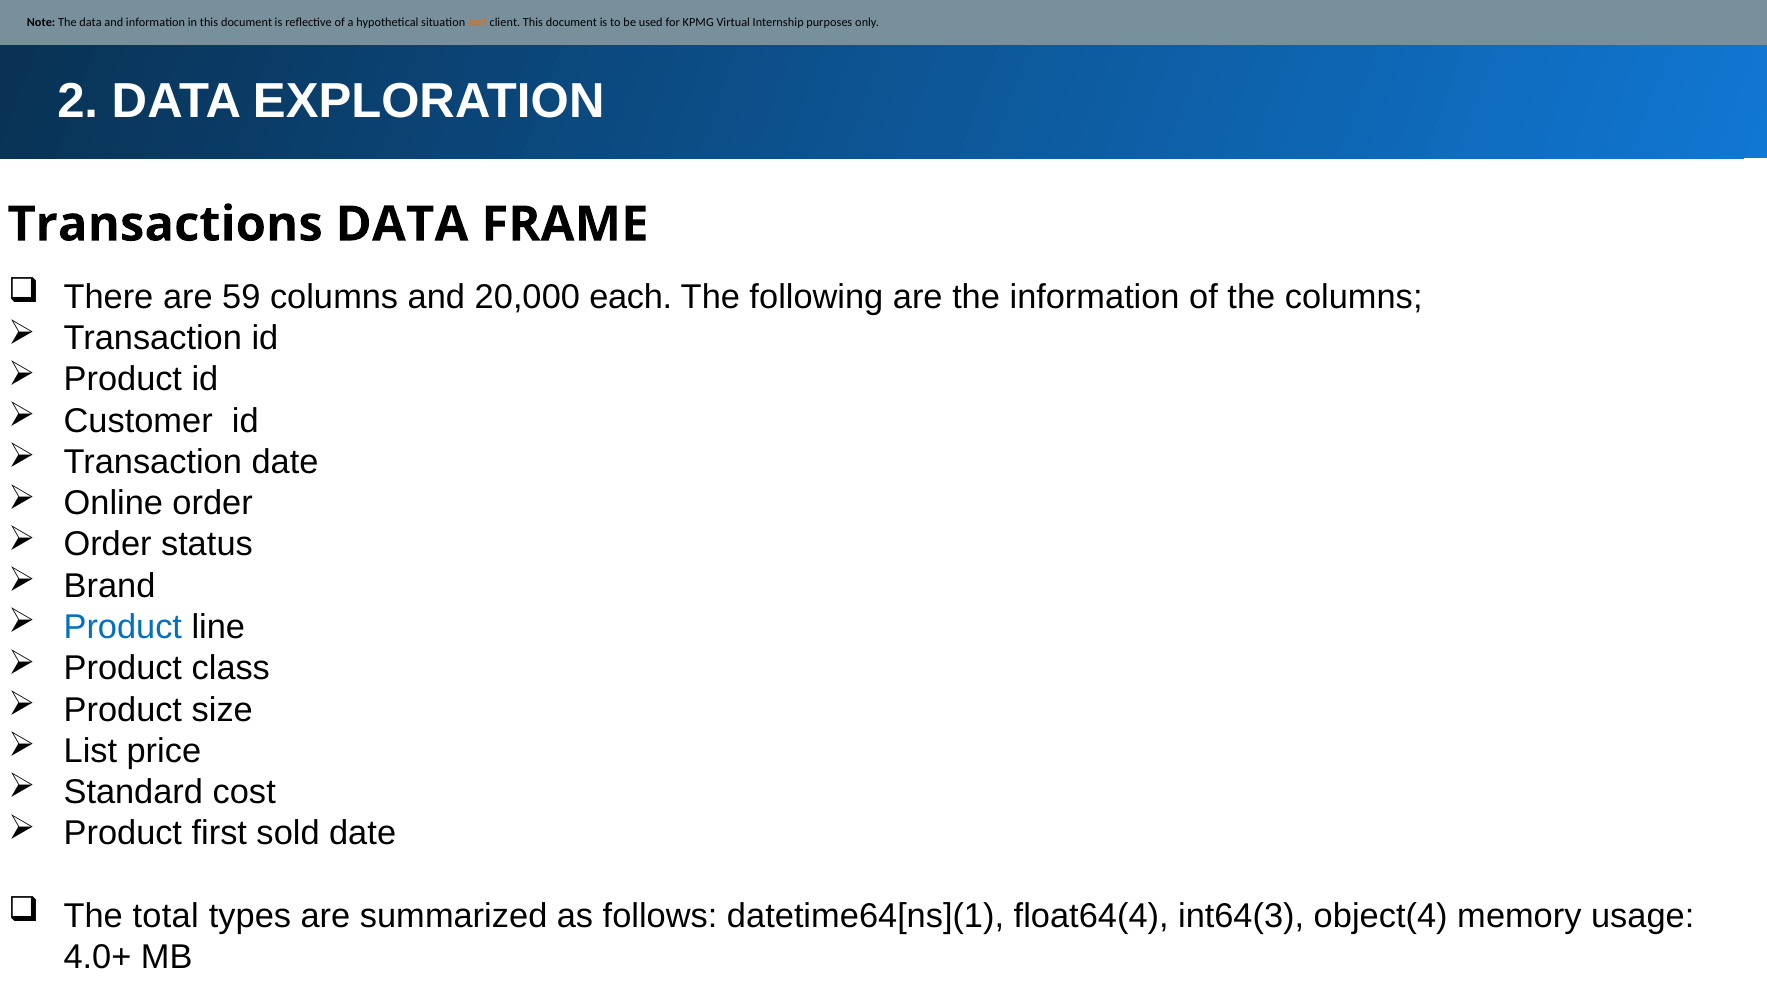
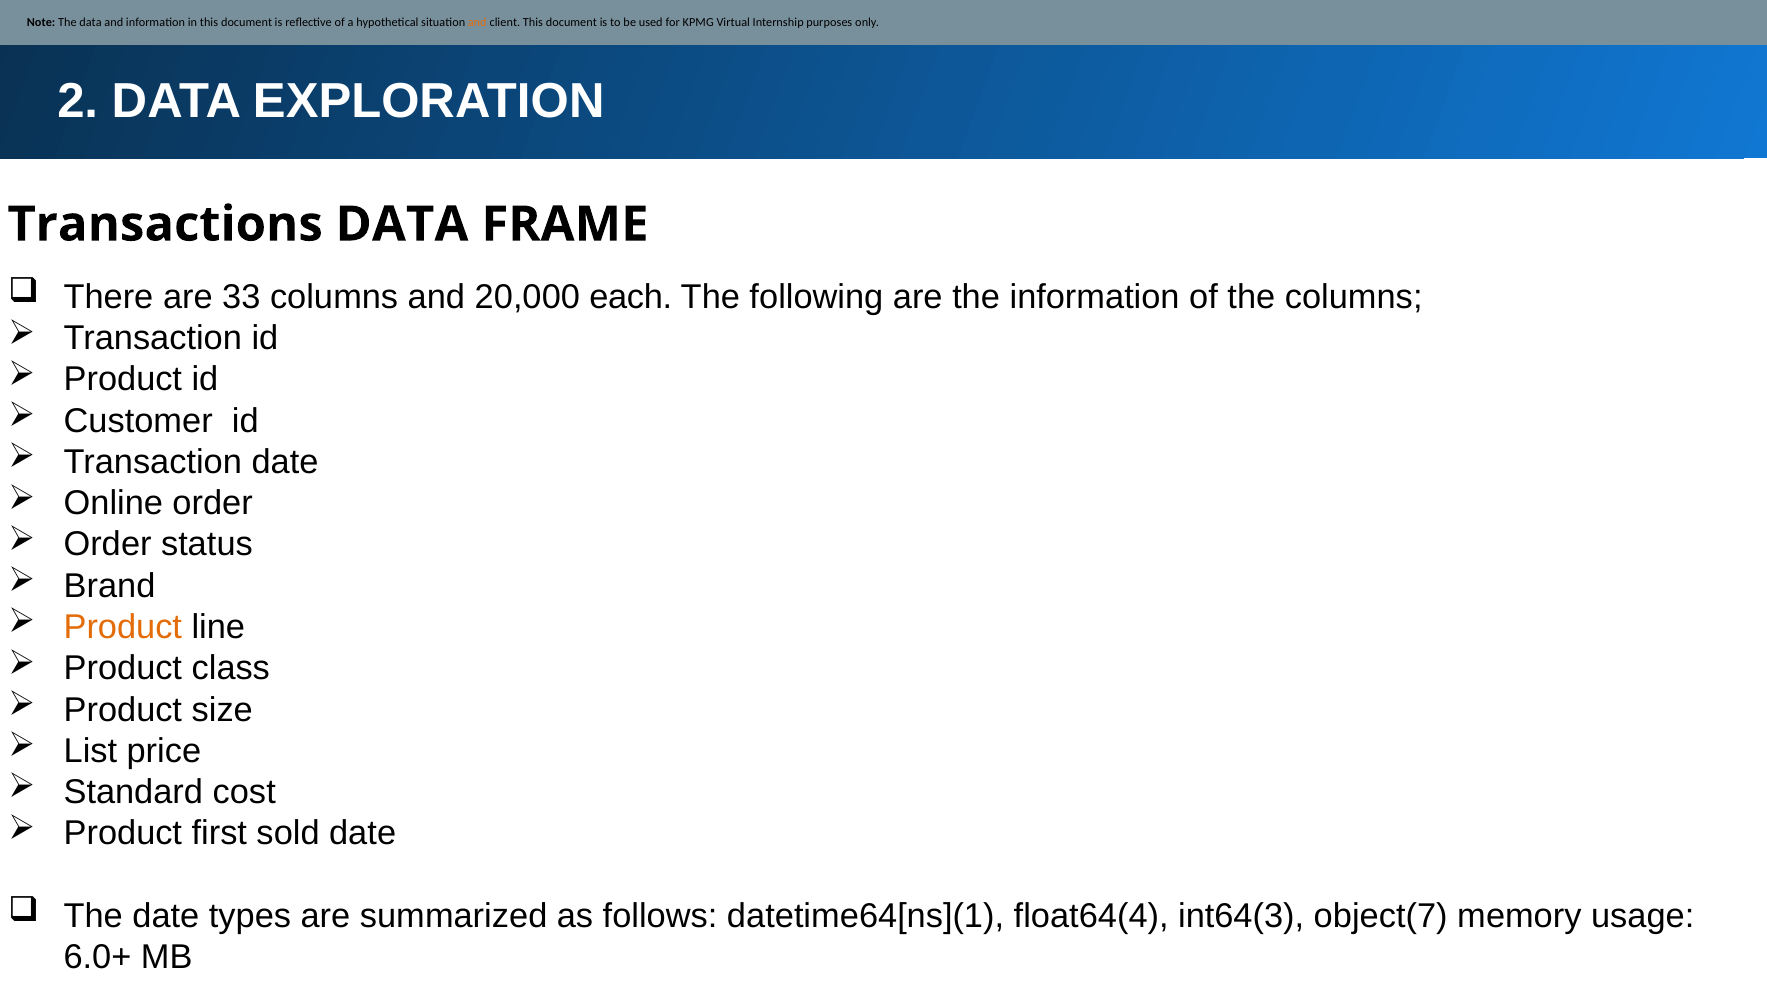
59: 59 -> 33
Product at (123, 627) colour: blue -> orange
The total: total -> date
object(4: object(4 -> object(7
4.0+: 4.0+ -> 6.0+
